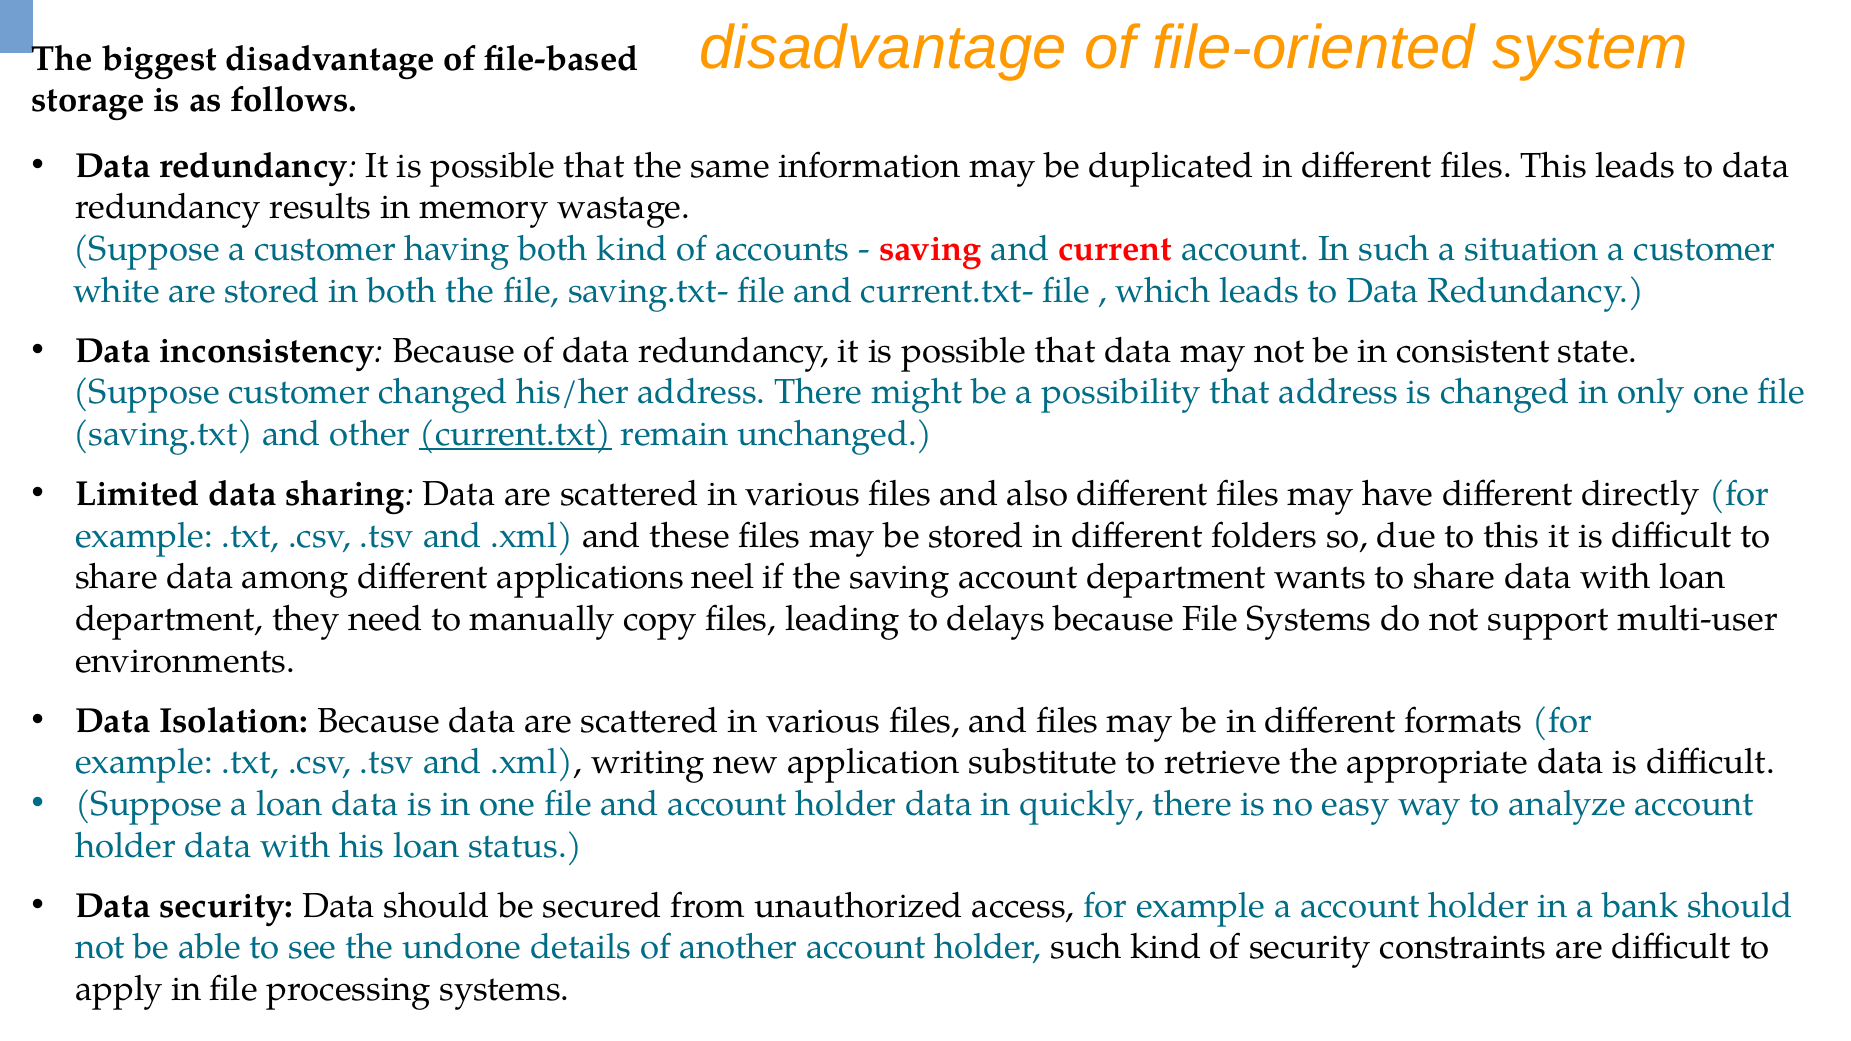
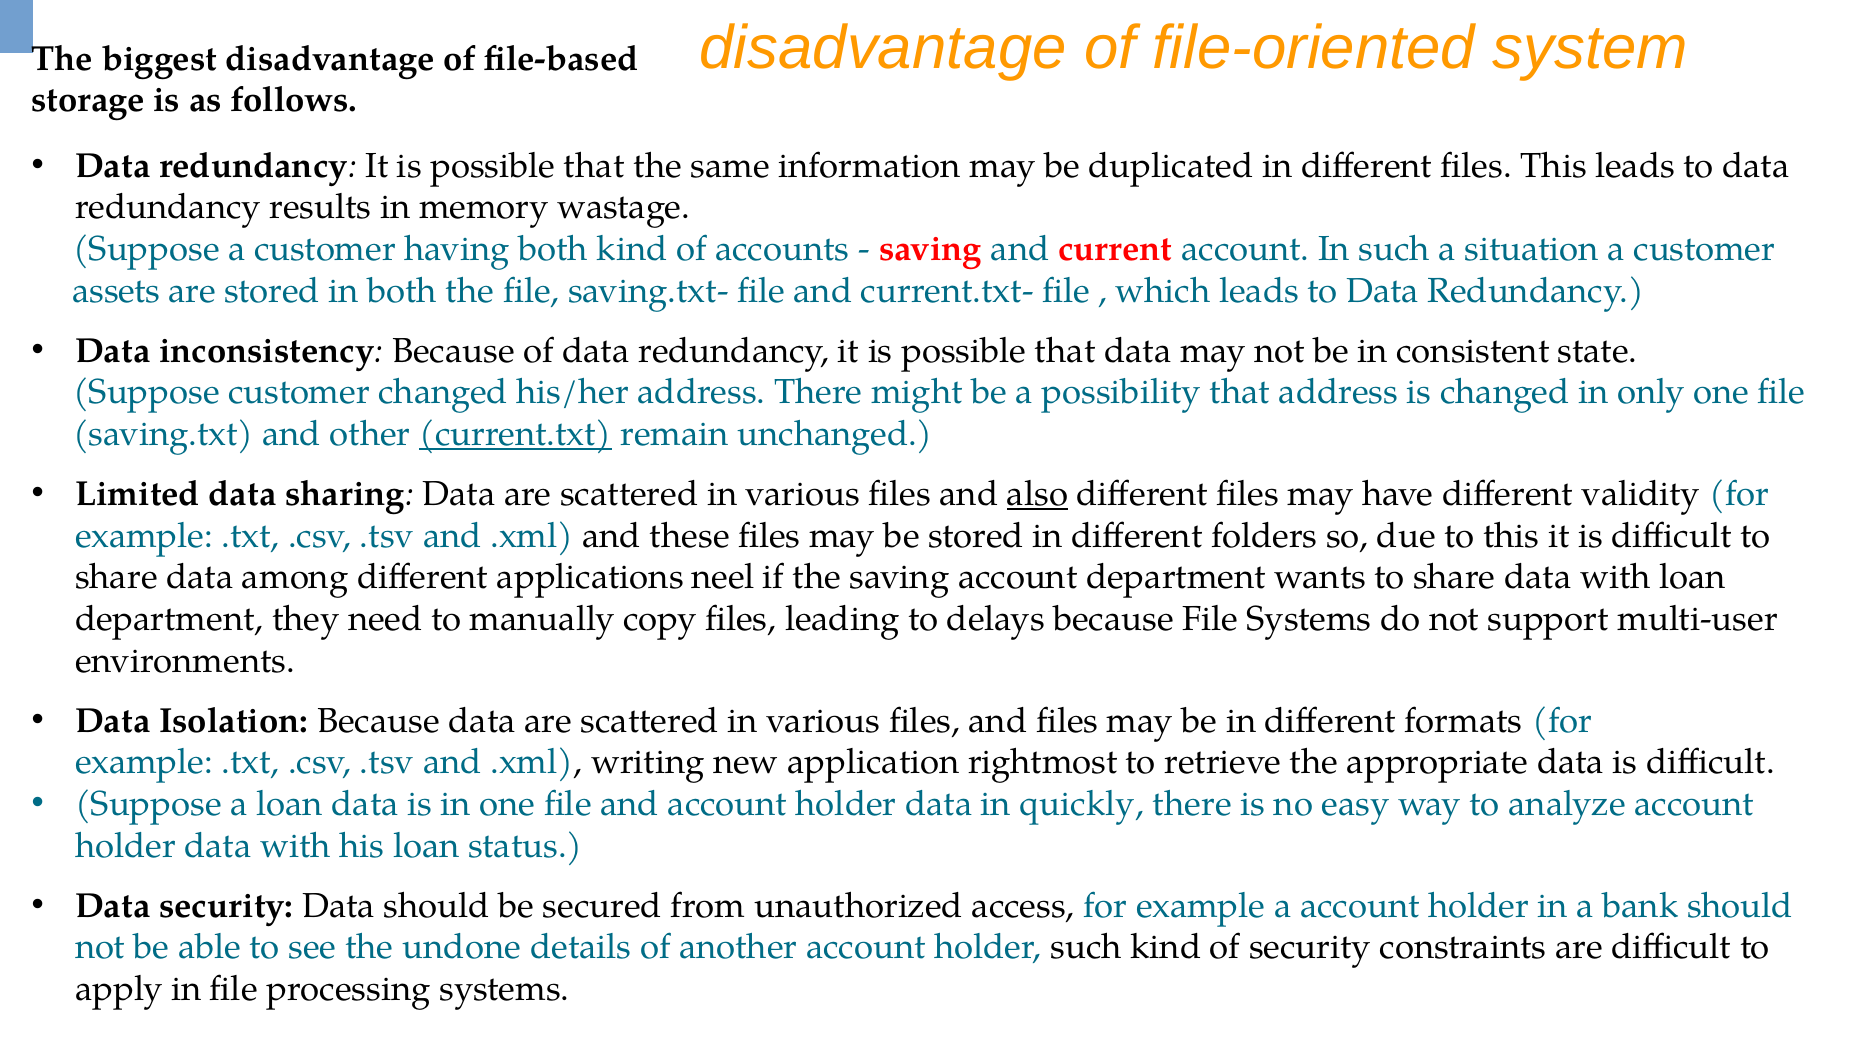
white: white -> assets
also underline: none -> present
directly: directly -> validity
substitute: substitute -> rightmost
